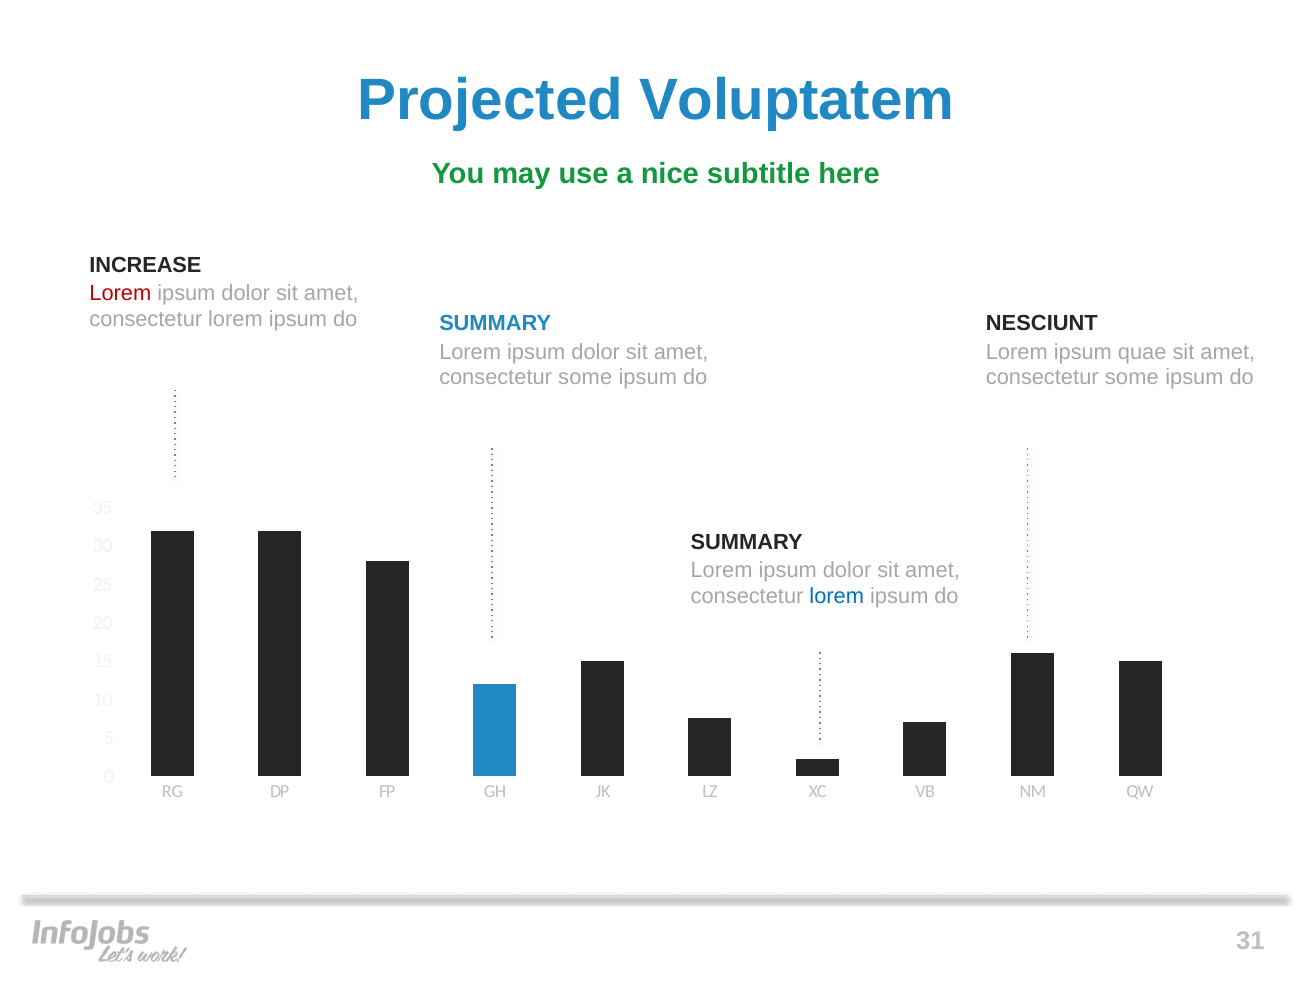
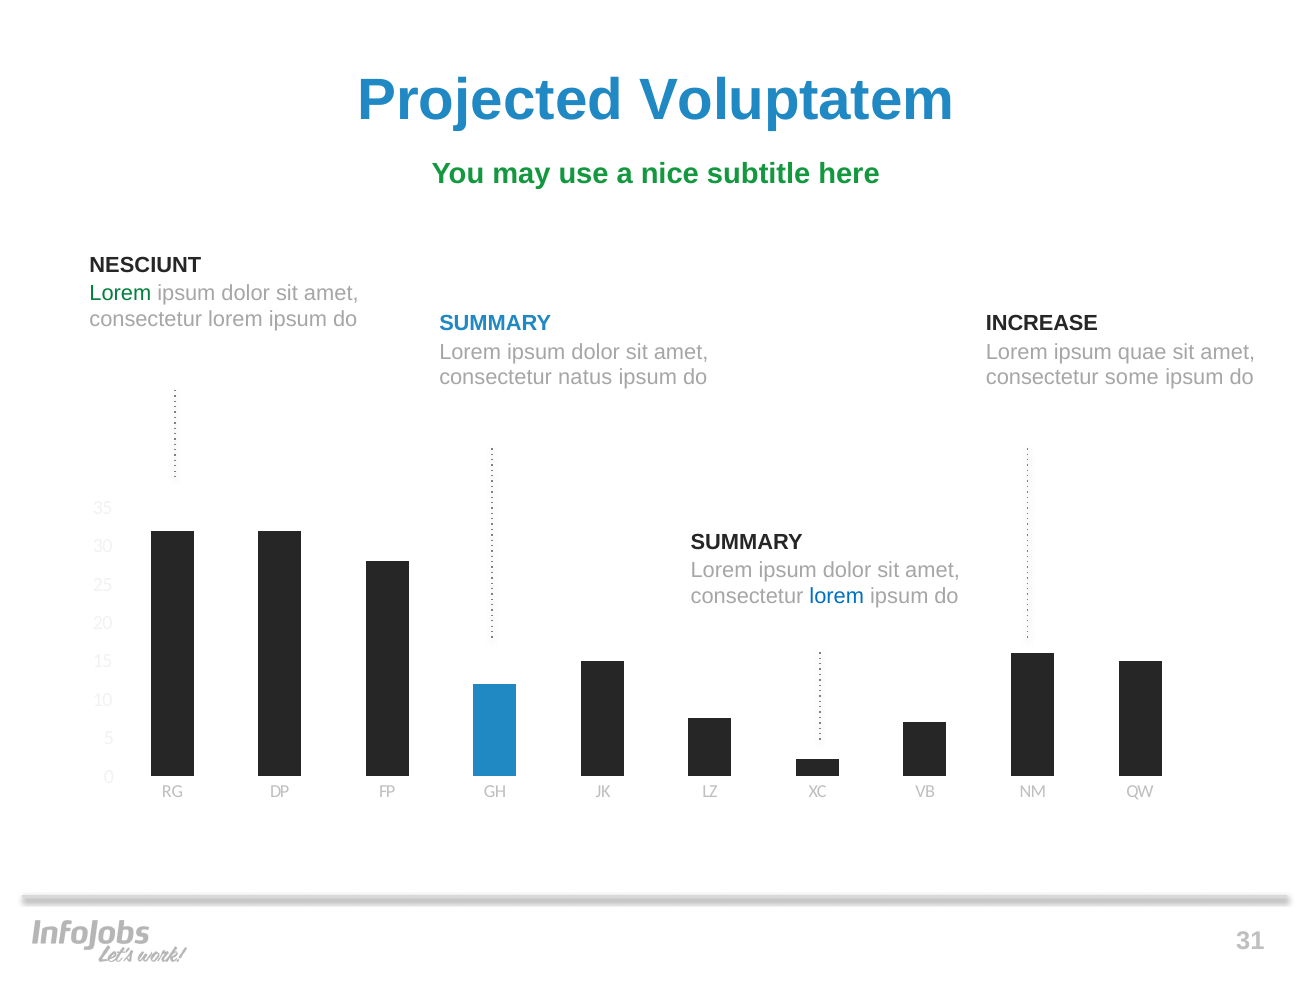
INCREASE: INCREASE -> NESCIUNT
Lorem at (120, 294) colour: red -> green
NESCIUNT: NESCIUNT -> INCREASE
some at (585, 377): some -> natus
